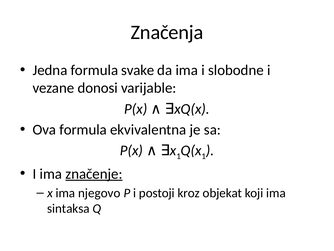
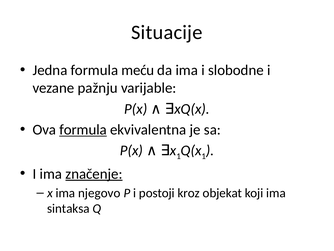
Značenja: Značenja -> Situacije
svake: svake -> meću
donosi: donosi -> pažnju
formula at (83, 129) underline: none -> present
